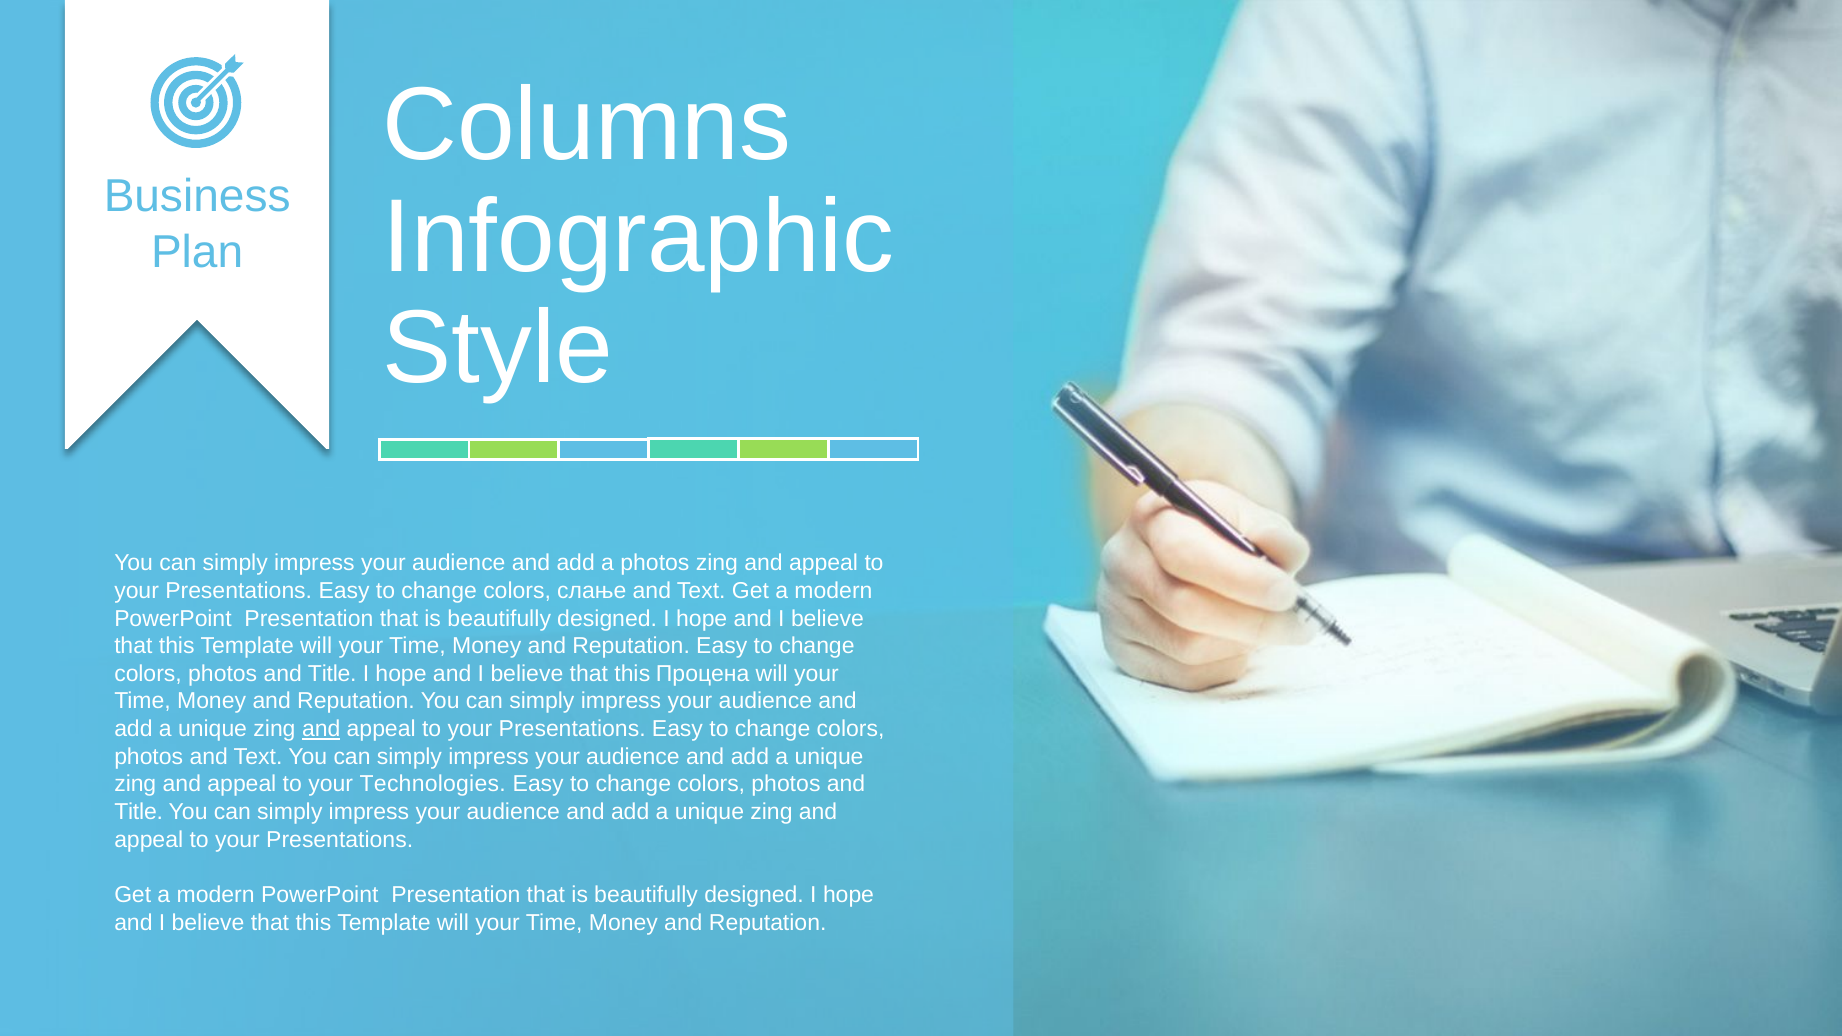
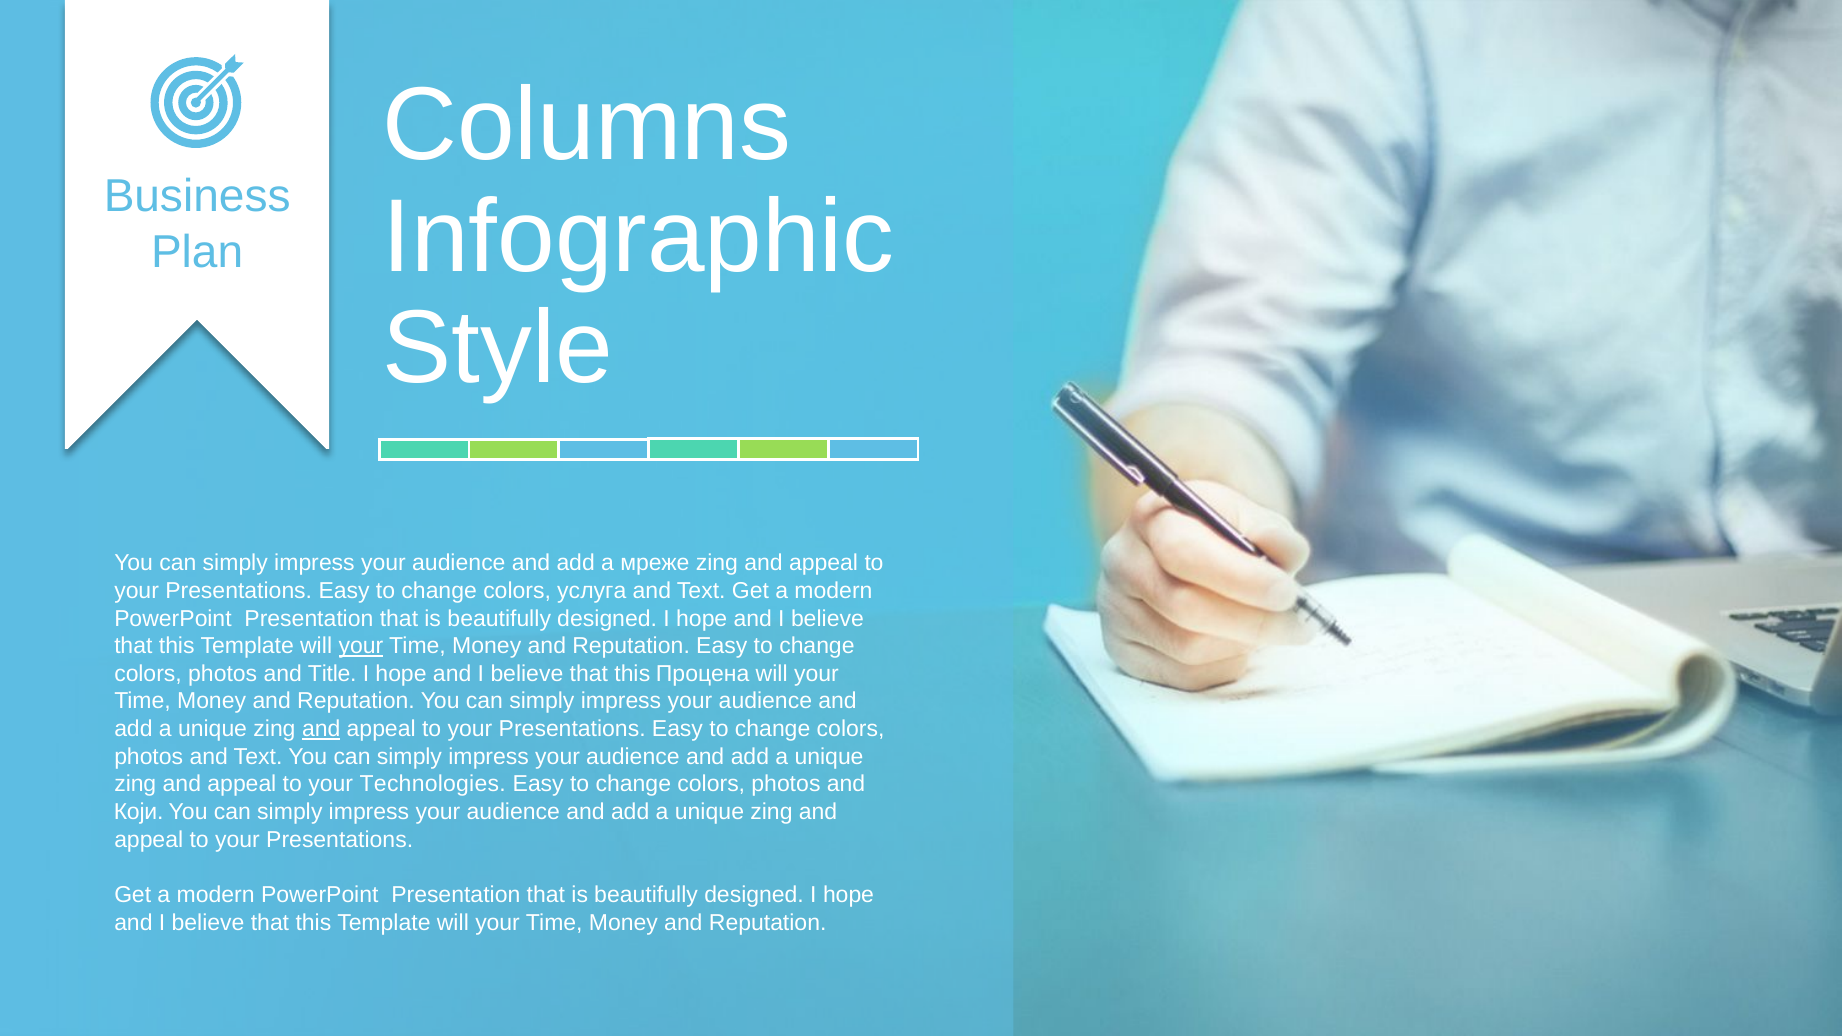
a photos: photos -> мреже
слање: слање -> услуга
your at (361, 646) underline: none -> present
Title at (139, 812): Title -> Који
